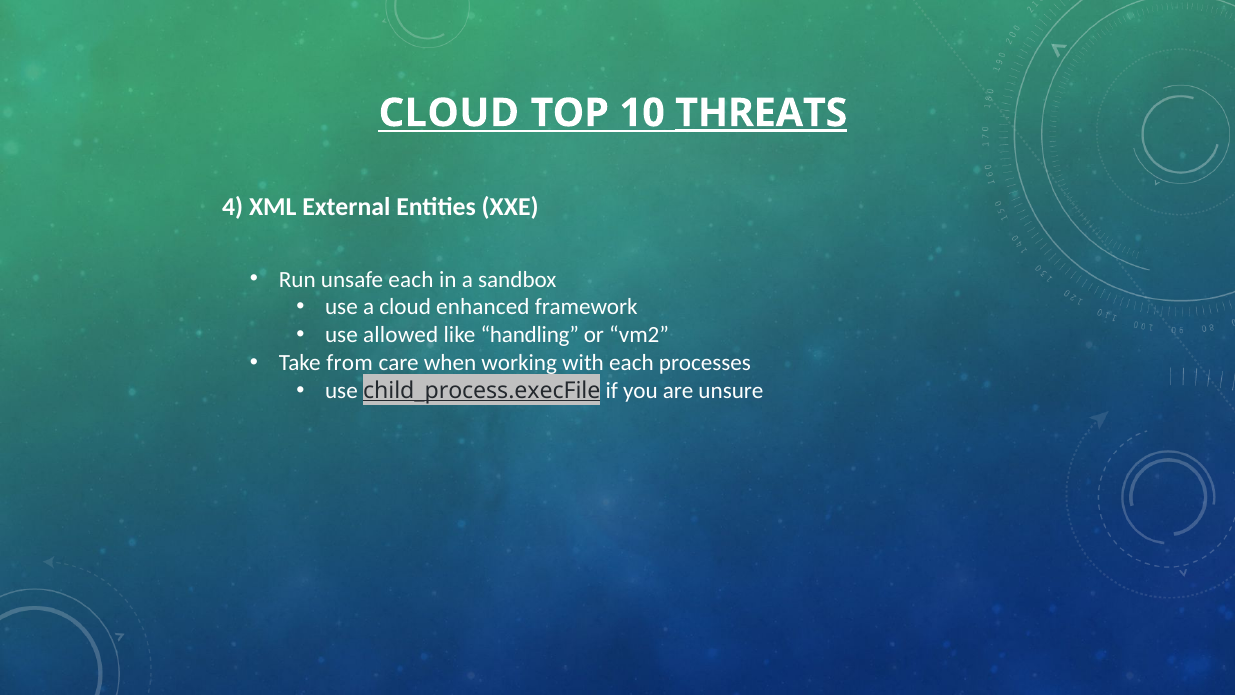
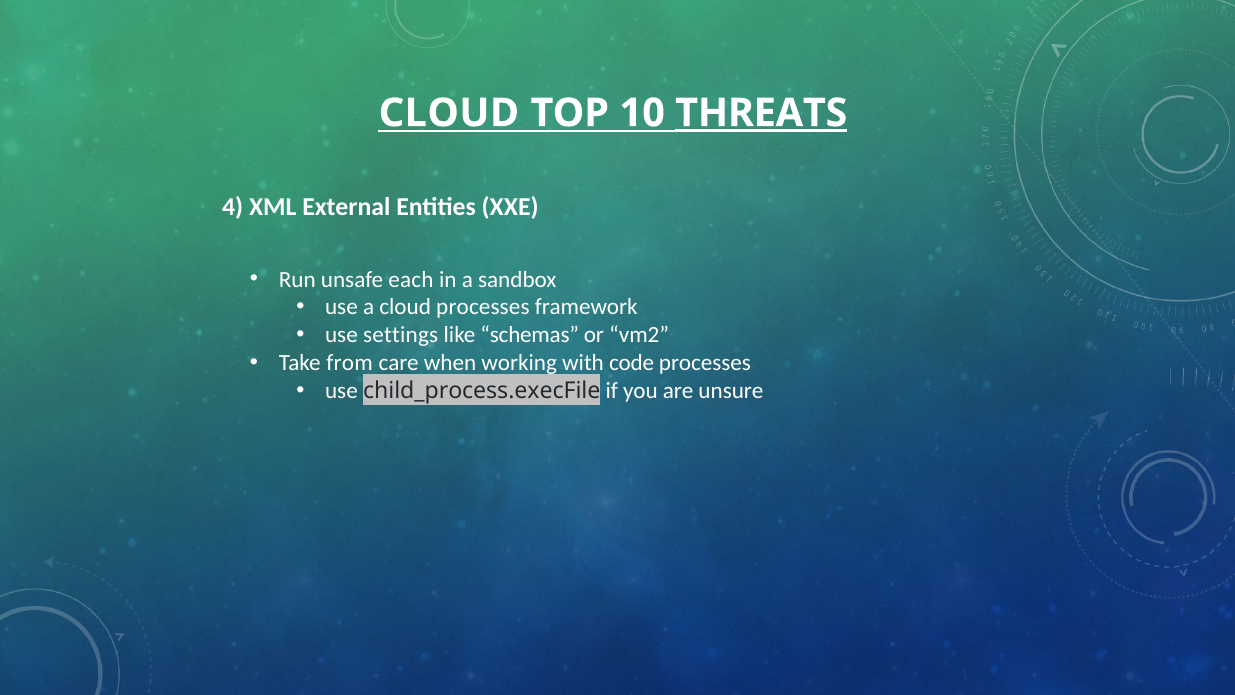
cloud enhanced: enhanced -> processes
allowed: allowed -> settings
handling: handling -> schemas
each at (631, 363): each -> code
child_process.execFile underline: present -> none
